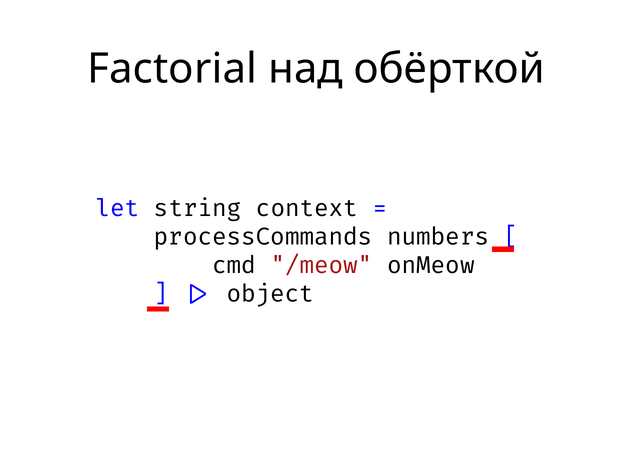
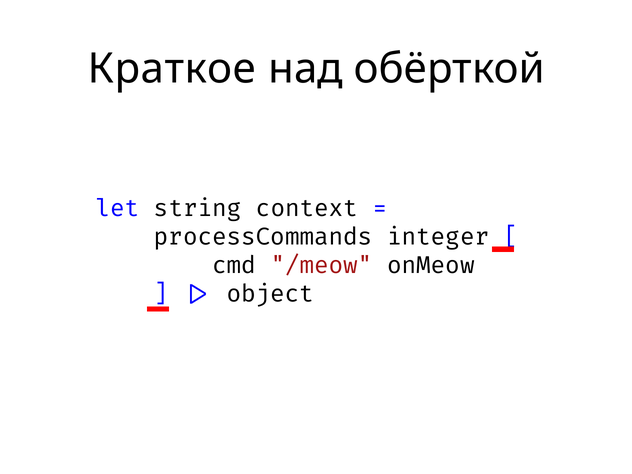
Factorial: Factorial -> Краткое
numbers: numbers -> integer
